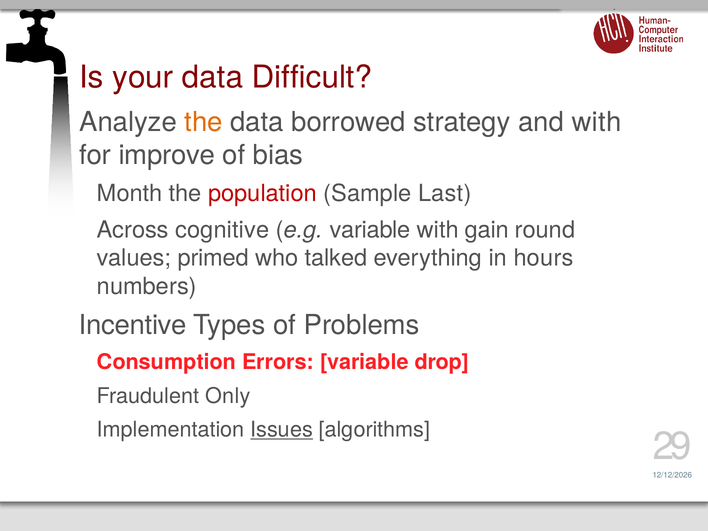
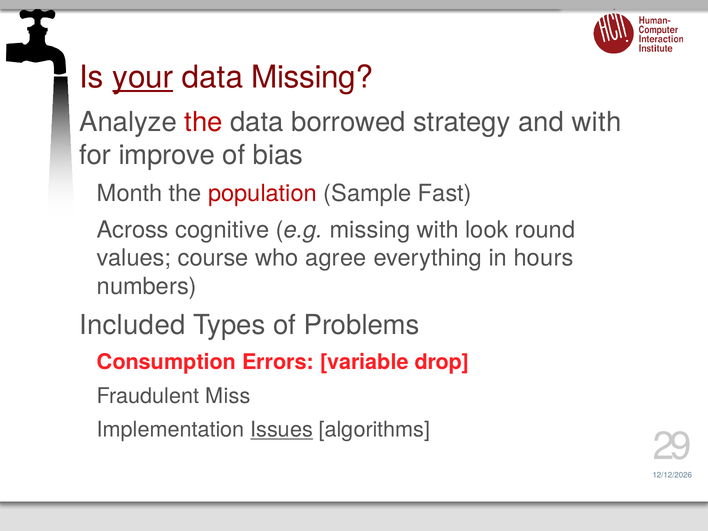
your underline: none -> present
data Difficult: Difficult -> Missing
the at (204, 122) colour: orange -> red
Last: Last -> Fast
e.g variable: variable -> missing
gain: gain -> look
primed: primed -> course
talked: talked -> agree
Incentive: Incentive -> Included
Only: Only -> Miss
